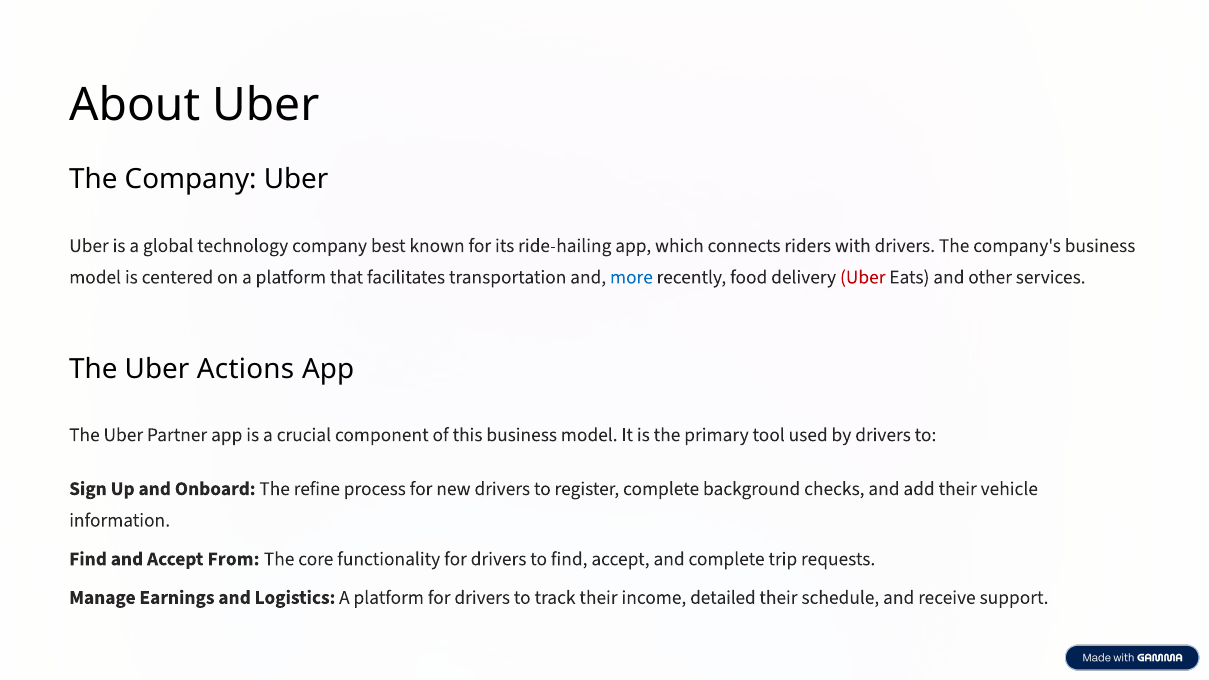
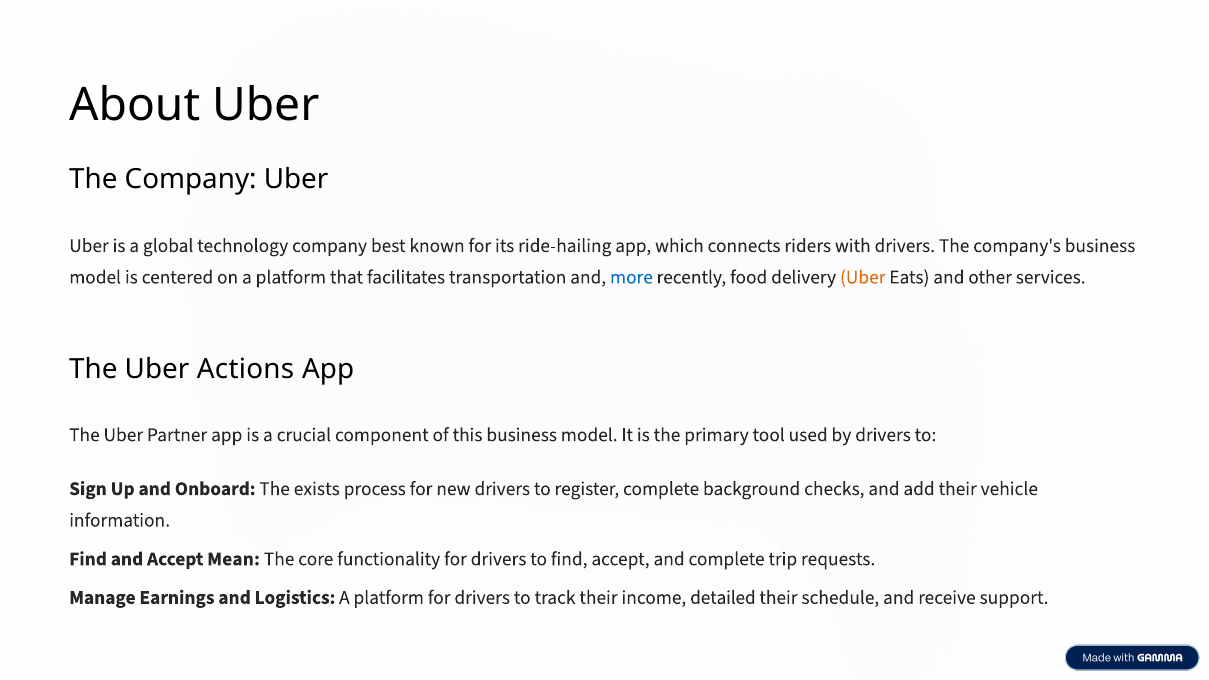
Uber at (863, 277) colour: red -> orange
refine: refine -> exists
From: From -> Mean
